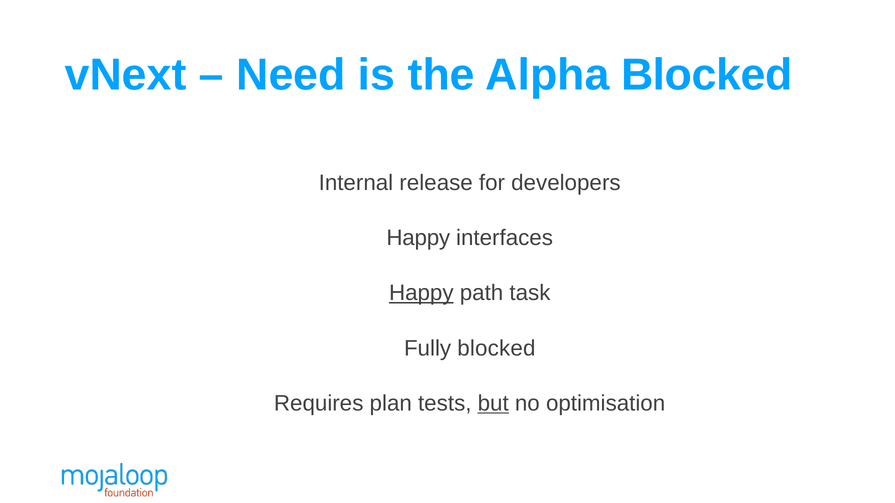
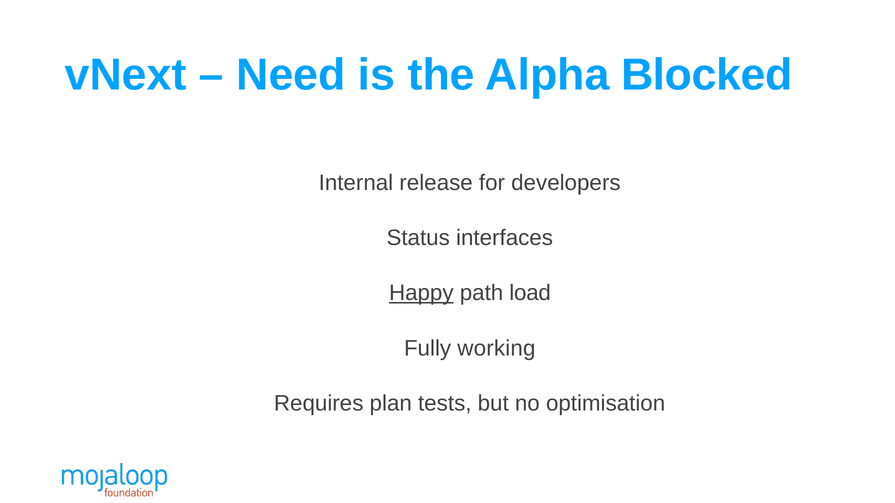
Happy at (418, 238): Happy -> Status
task: task -> load
Fully blocked: blocked -> working
but underline: present -> none
